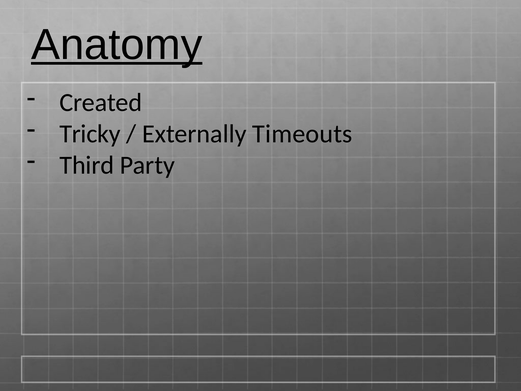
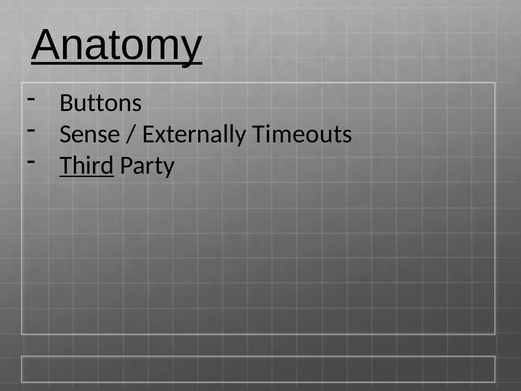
Created: Created -> Buttons
Tricky: Tricky -> Sense
Third underline: none -> present
